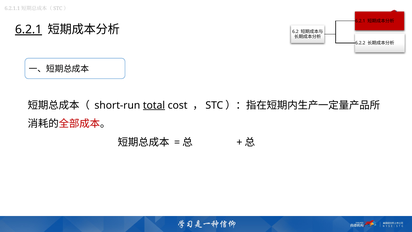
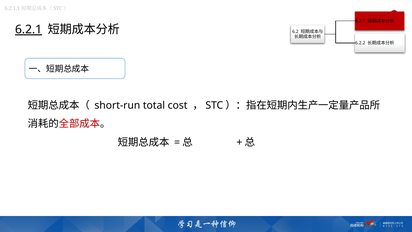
total underline: present -> none
